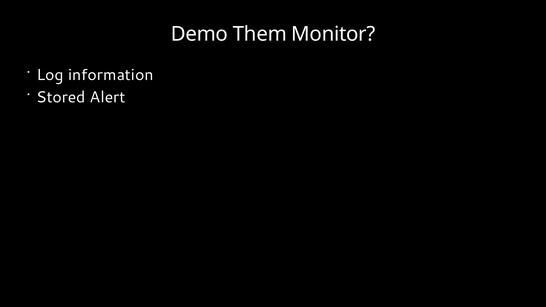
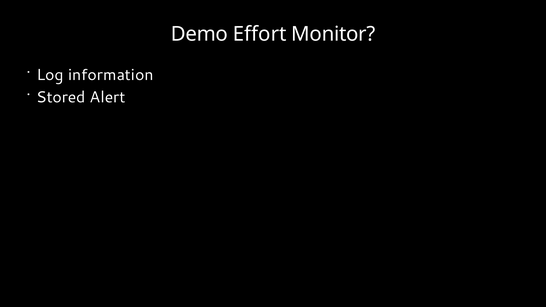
Them: Them -> Effort
